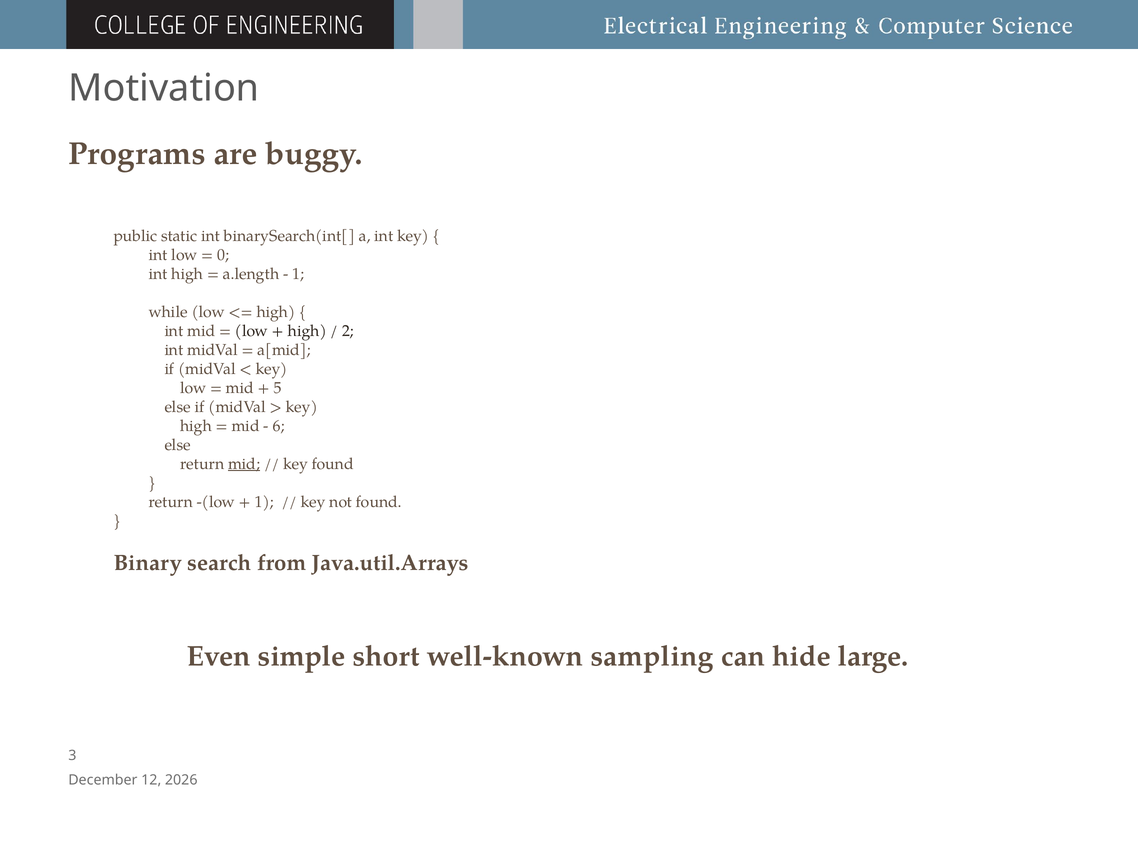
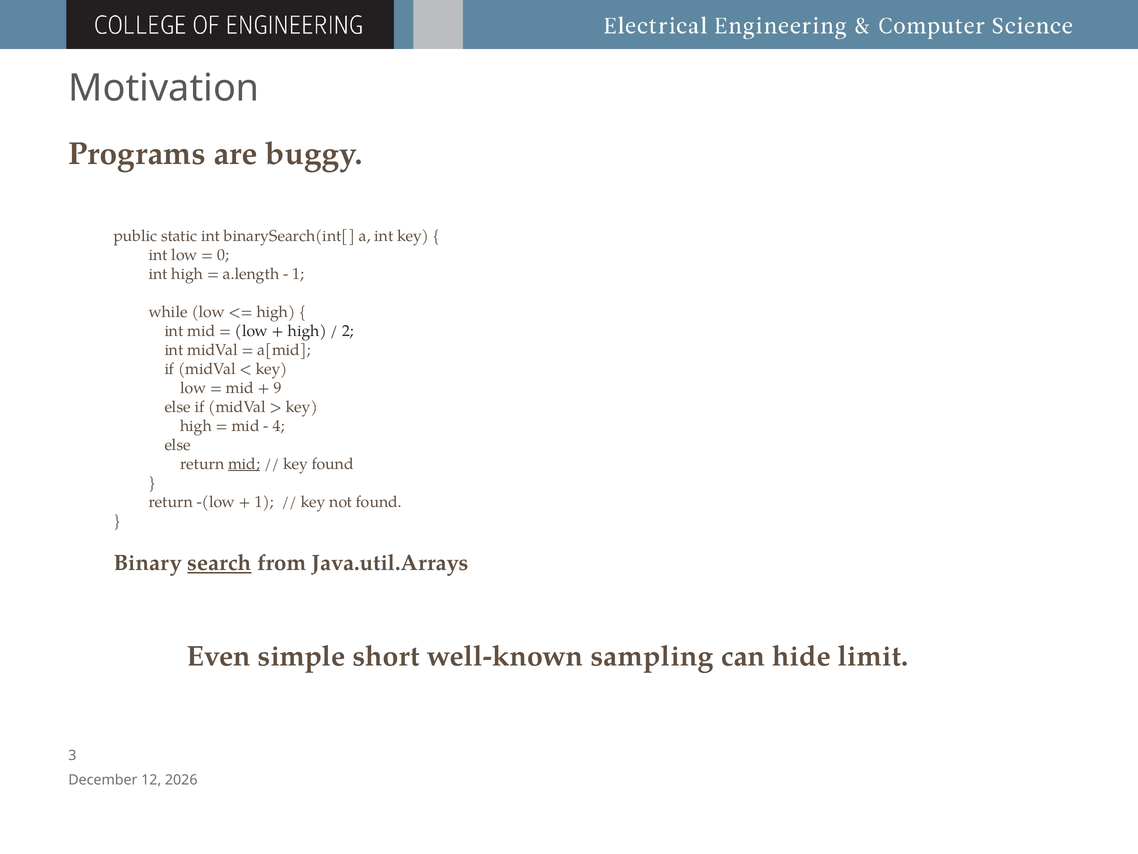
5: 5 -> 9
6: 6 -> 4
search underline: none -> present
large: large -> limit
